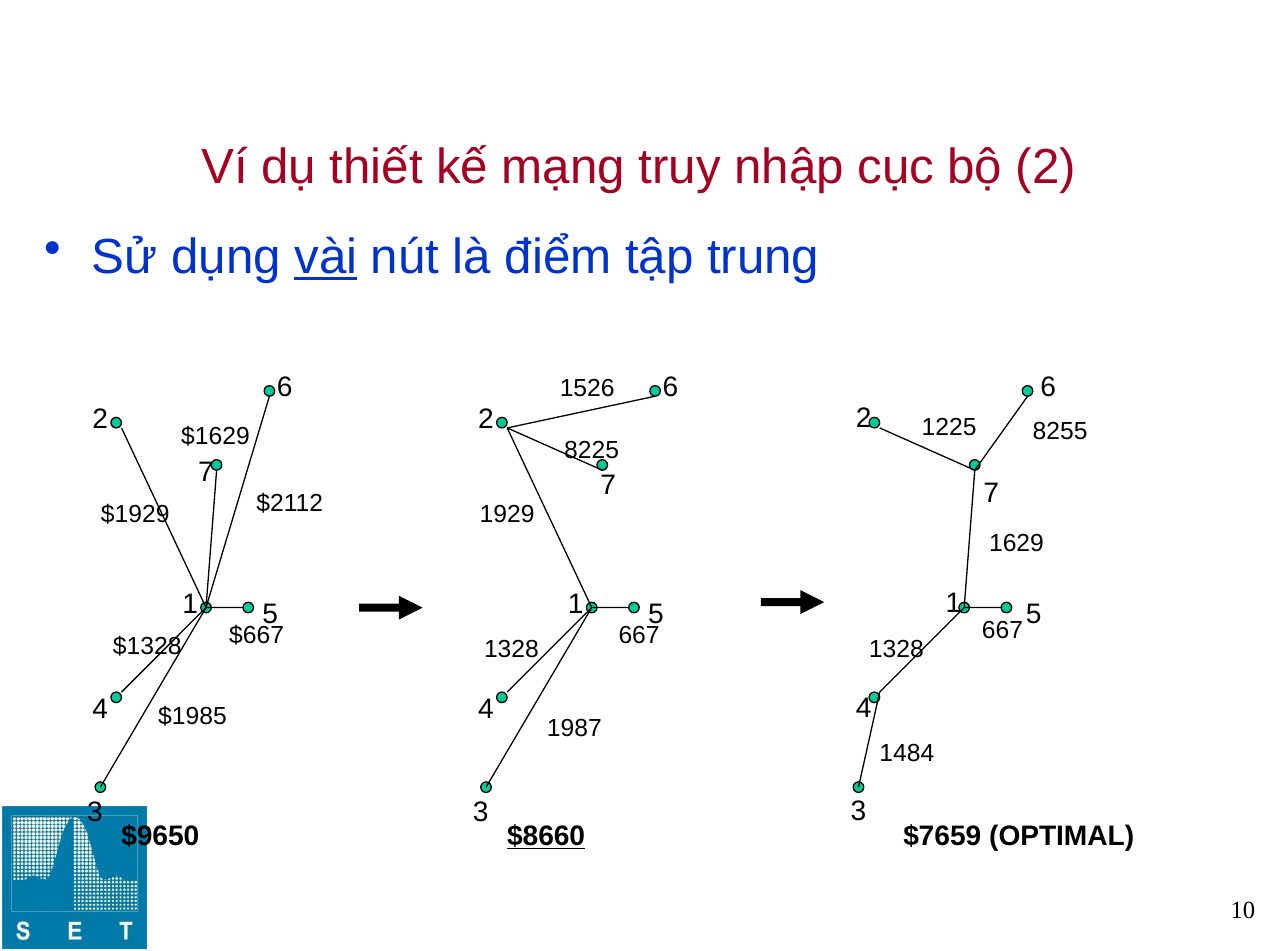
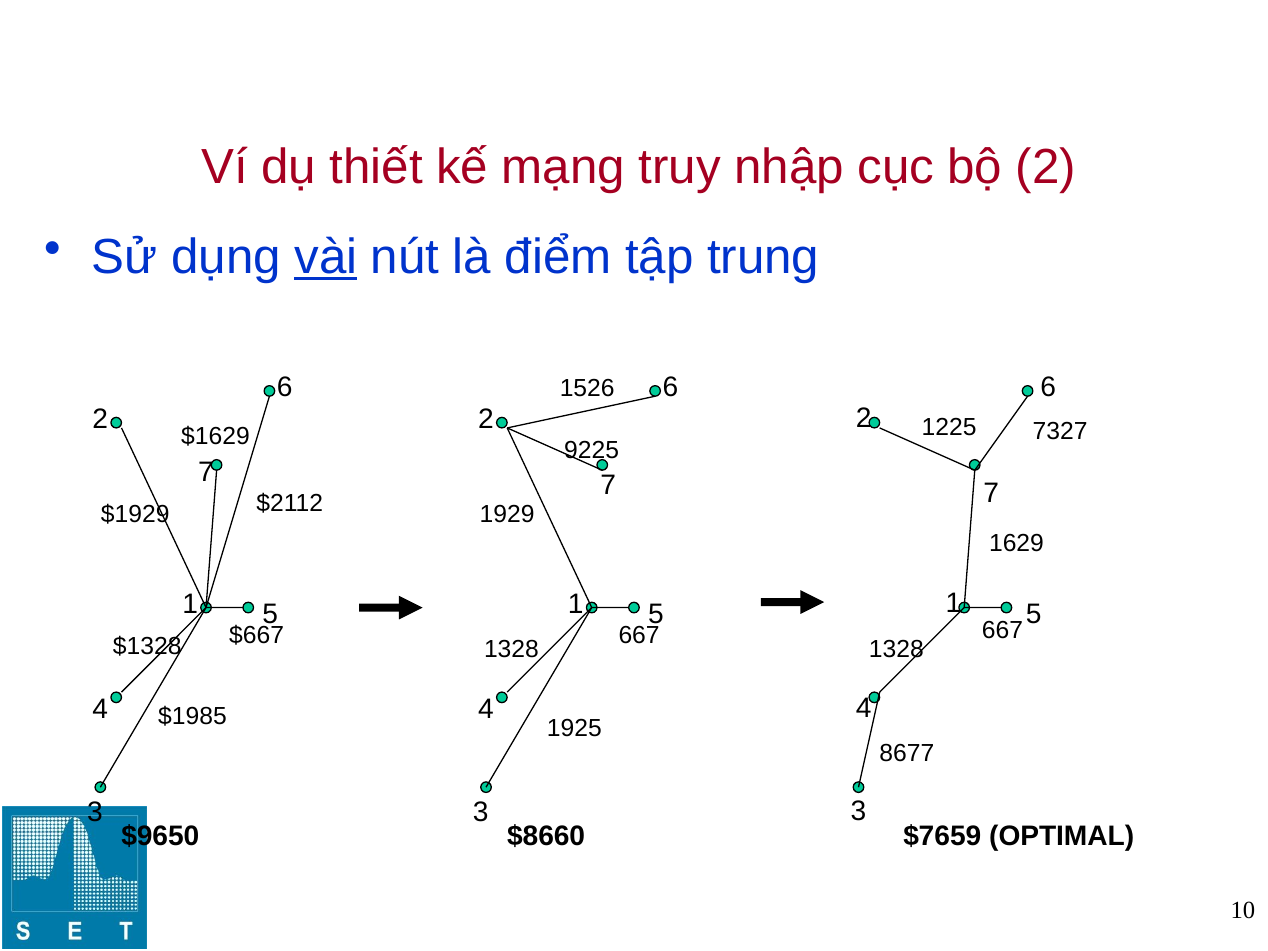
8255: 8255 -> 7327
8225: 8225 -> 9225
1987: 1987 -> 1925
1484: 1484 -> 8677
$8660 underline: present -> none
